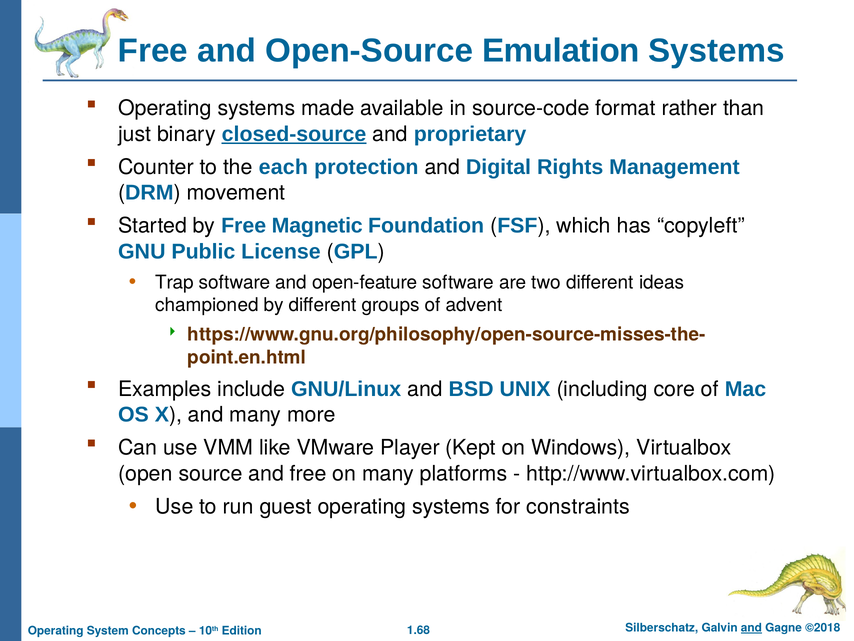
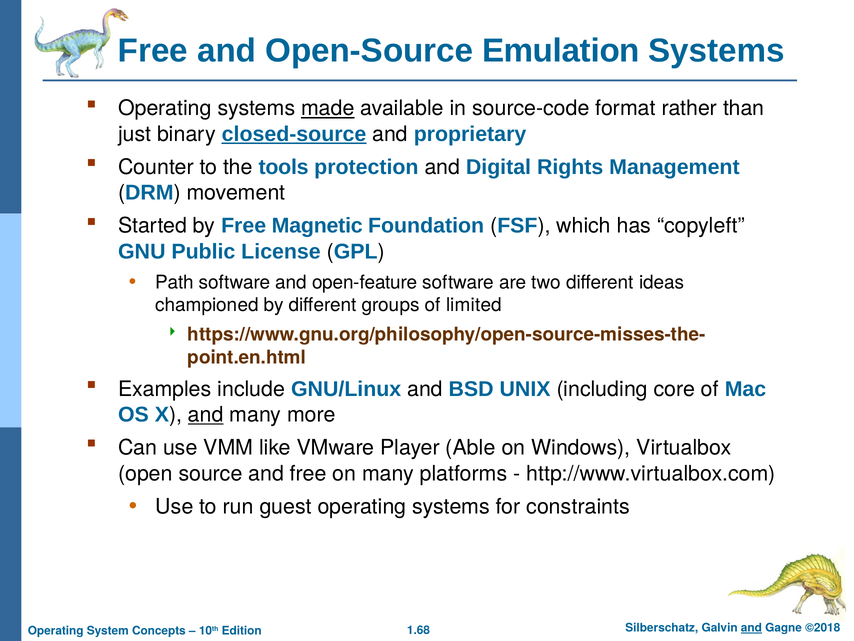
made underline: none -> present
each: each -> tools
Trap: Trap -> Path
advent: advent -> limited
and at (206, 414) underline: none -> present
Kept: Kept -> Able
